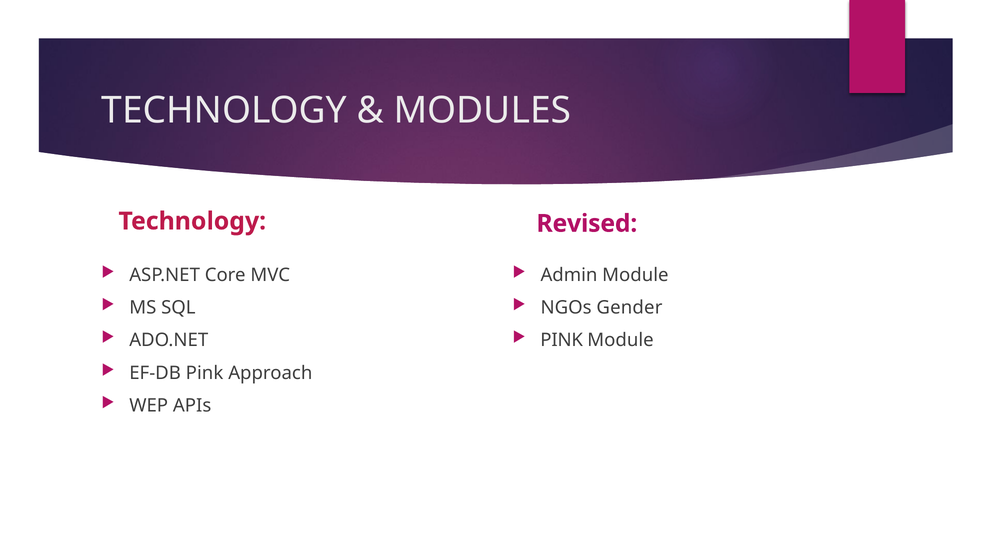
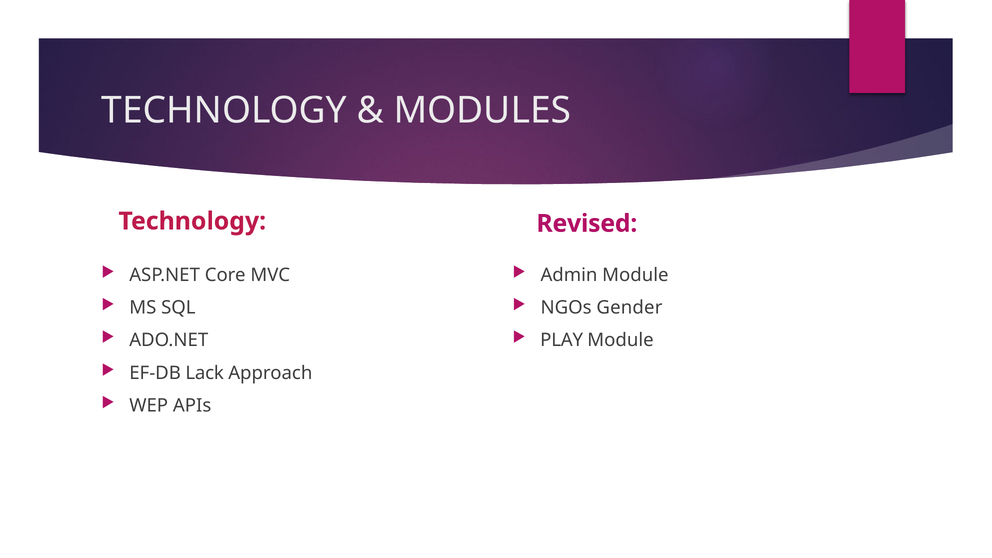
PINK at (562, 340): PINK -> PLAY
EF-DB Pink: Pink -> Lack
